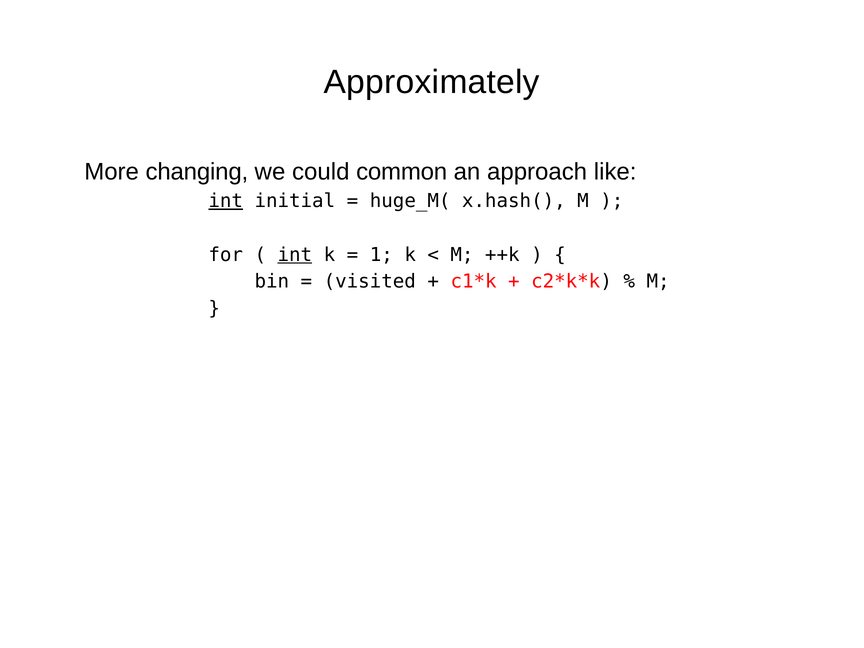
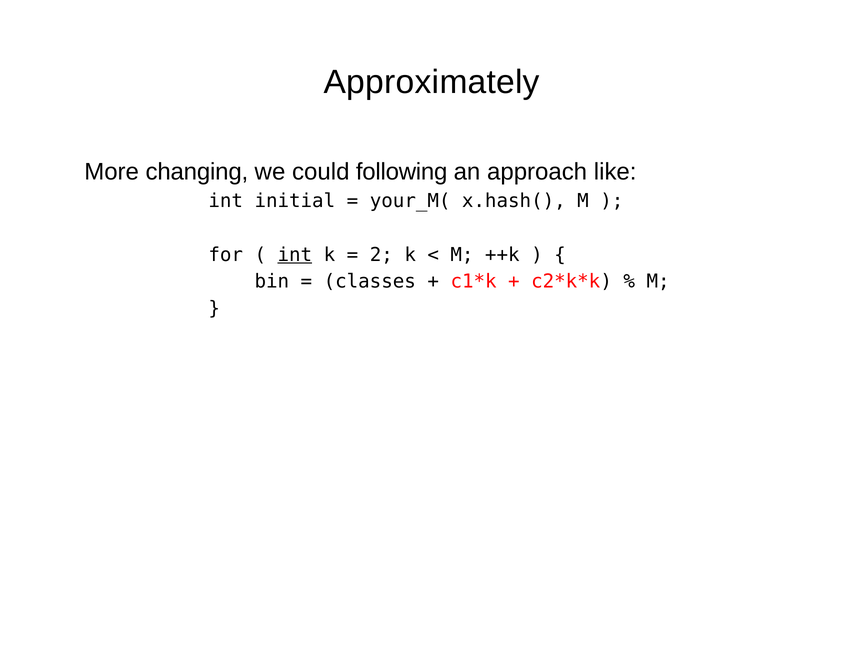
common: common -> following
int at (226, 201) underline: present -> none
huge_M(: huge_M( -> your_M(
1: 1 -> 2
visited: visited -> classes
